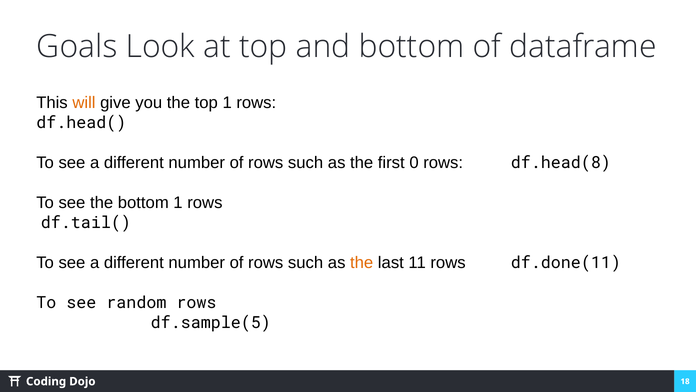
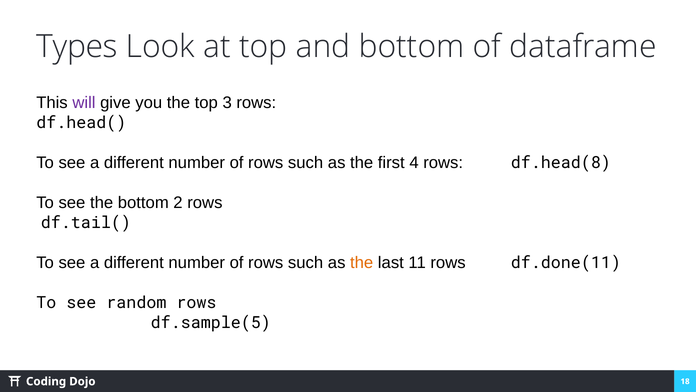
Goals: Goals -> Types
will colour: orange -> purple
top 1: 1 -> 3
0: 0 -> 4
bottom 1: 1 -> 2
